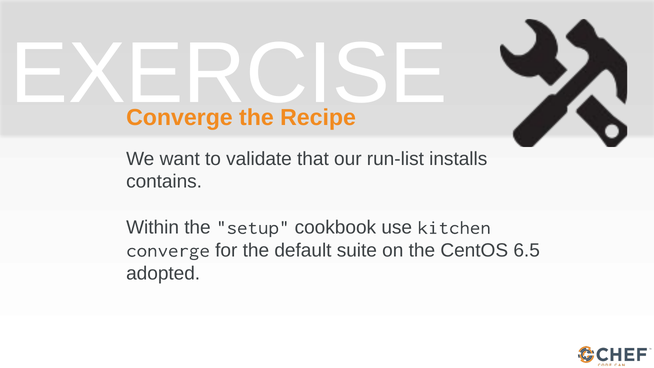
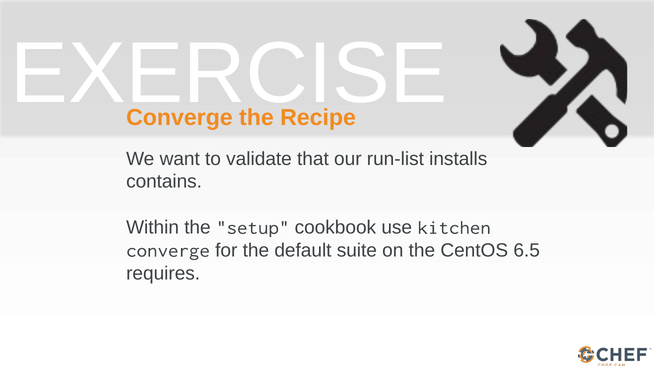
adopted: adopted -> requires
